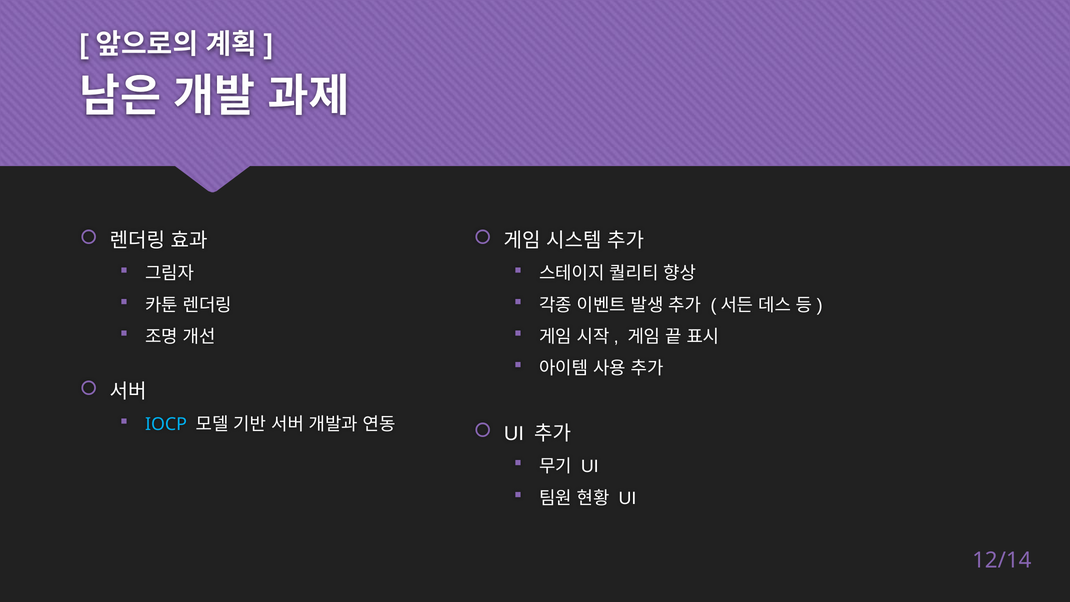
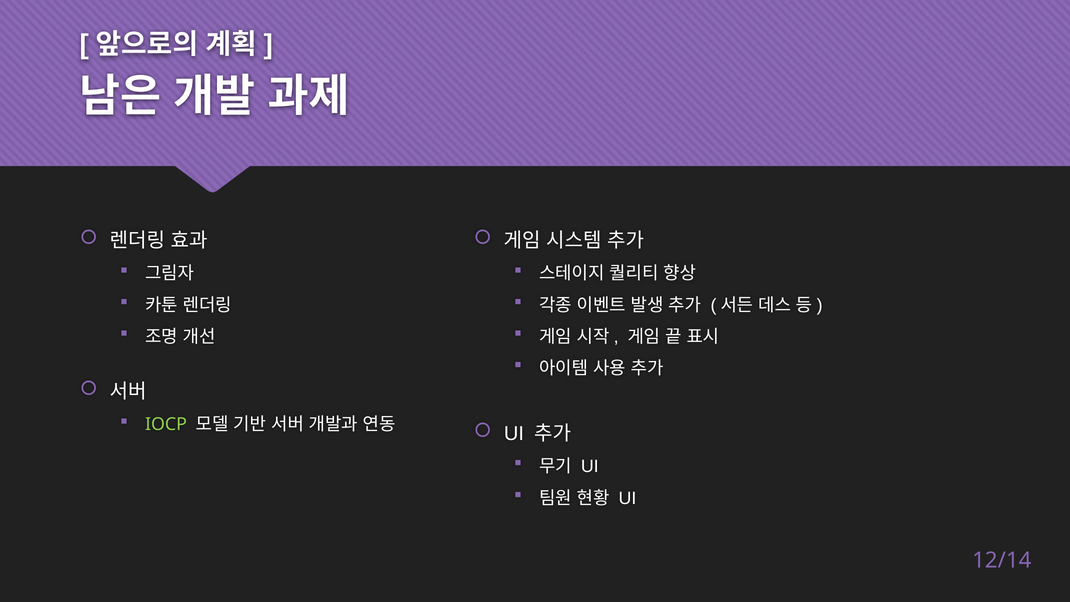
IOCP colour: light blue -> light green
